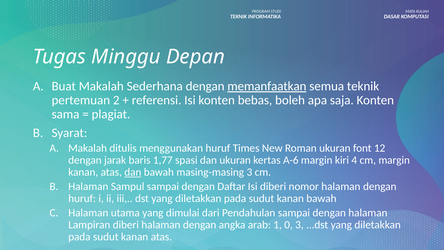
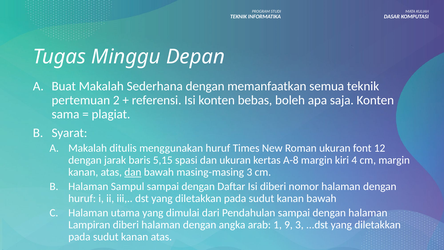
memanfaatkan underline: present -> none
1,77: 1,77 -> 5,15
A-6: A-6 -> A-8
0: 0 -> 9
